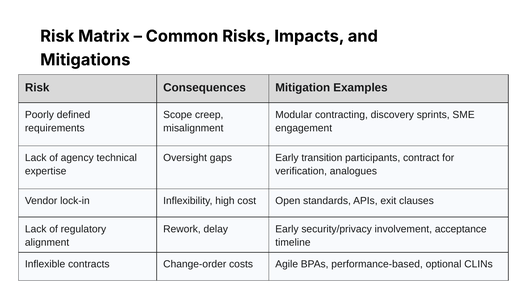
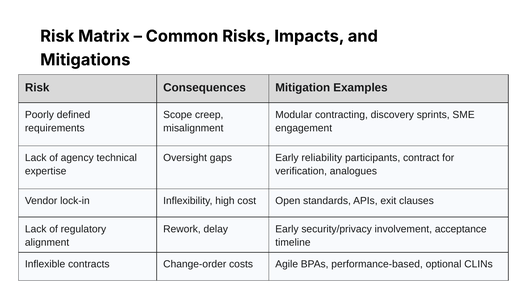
transition: transition -> reliability
